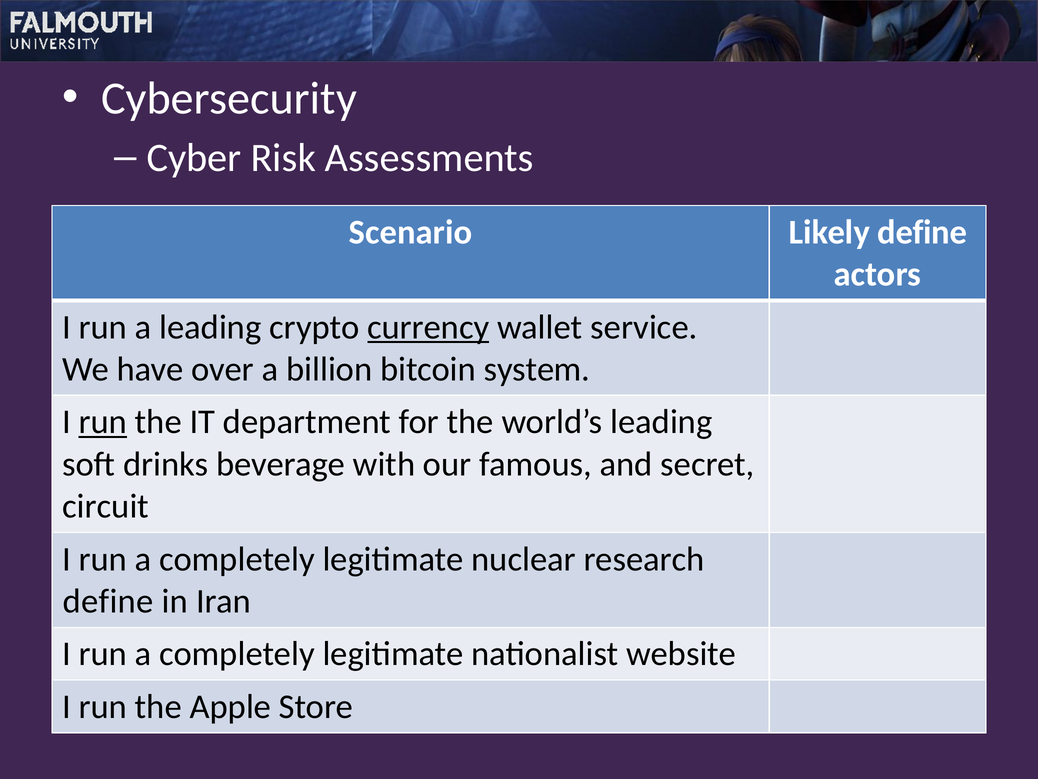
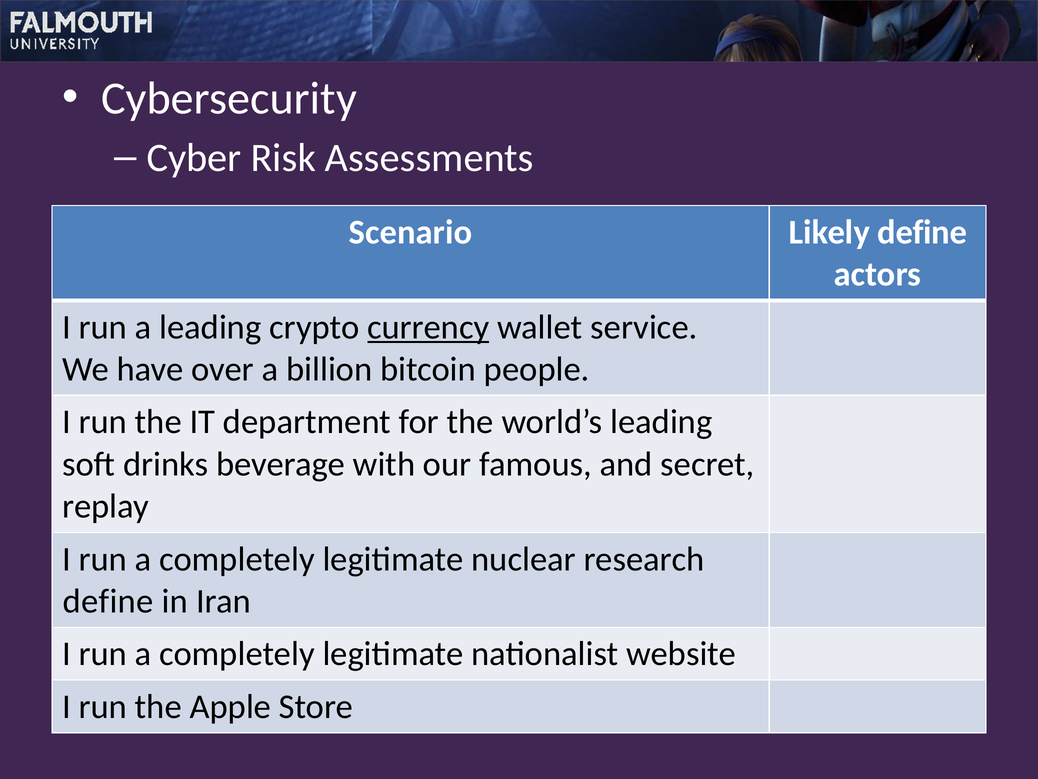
system: system -> people
run at (103, 422) underline: present -> none
circuit: circuit -> replay
